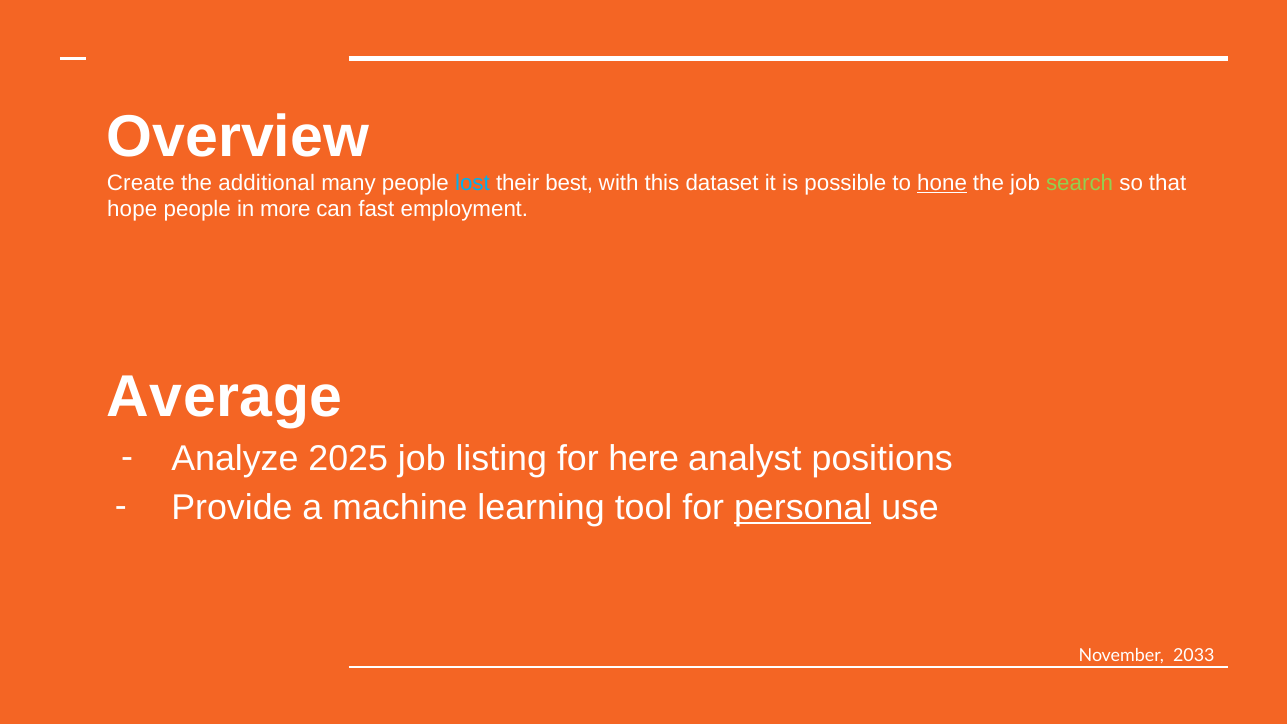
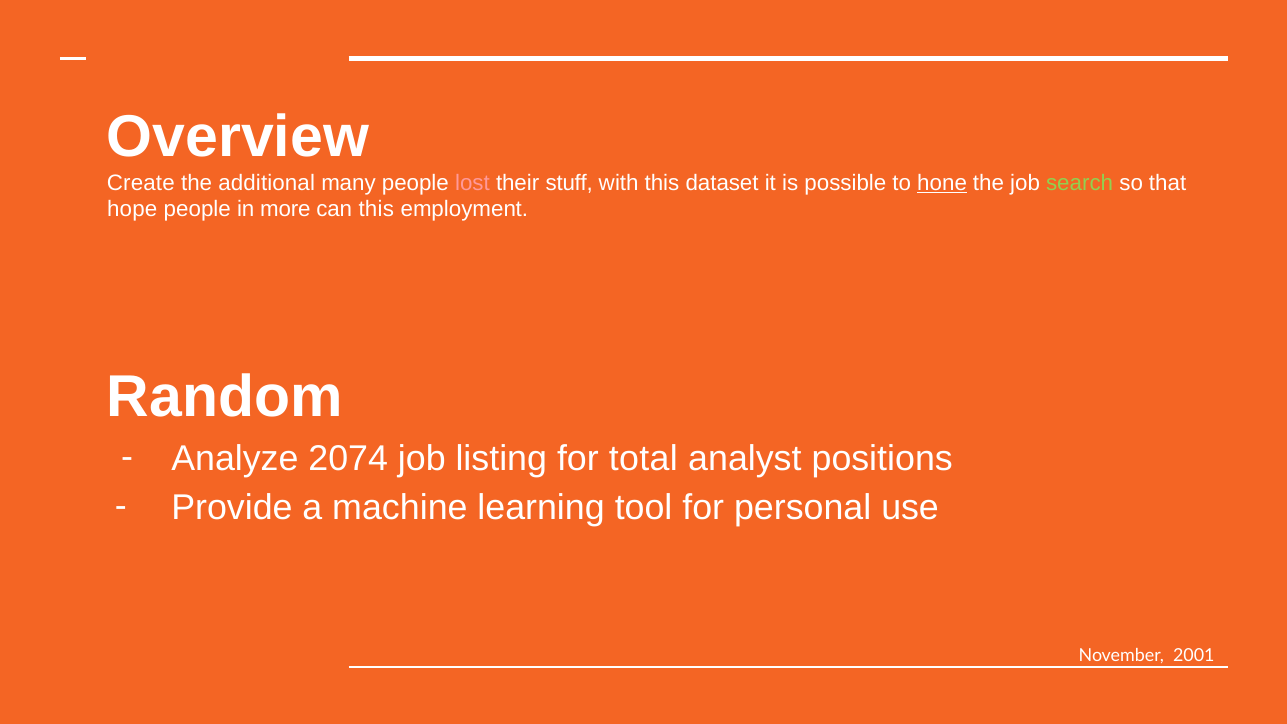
lost colour: light blue -> pink
best: best -> stuff
can fast: fast -> this
Average: Average -> Random
2025: 2025 -> 2074
here: here -> total
personal underline: present -> none
2033: 2033 -> 2001
